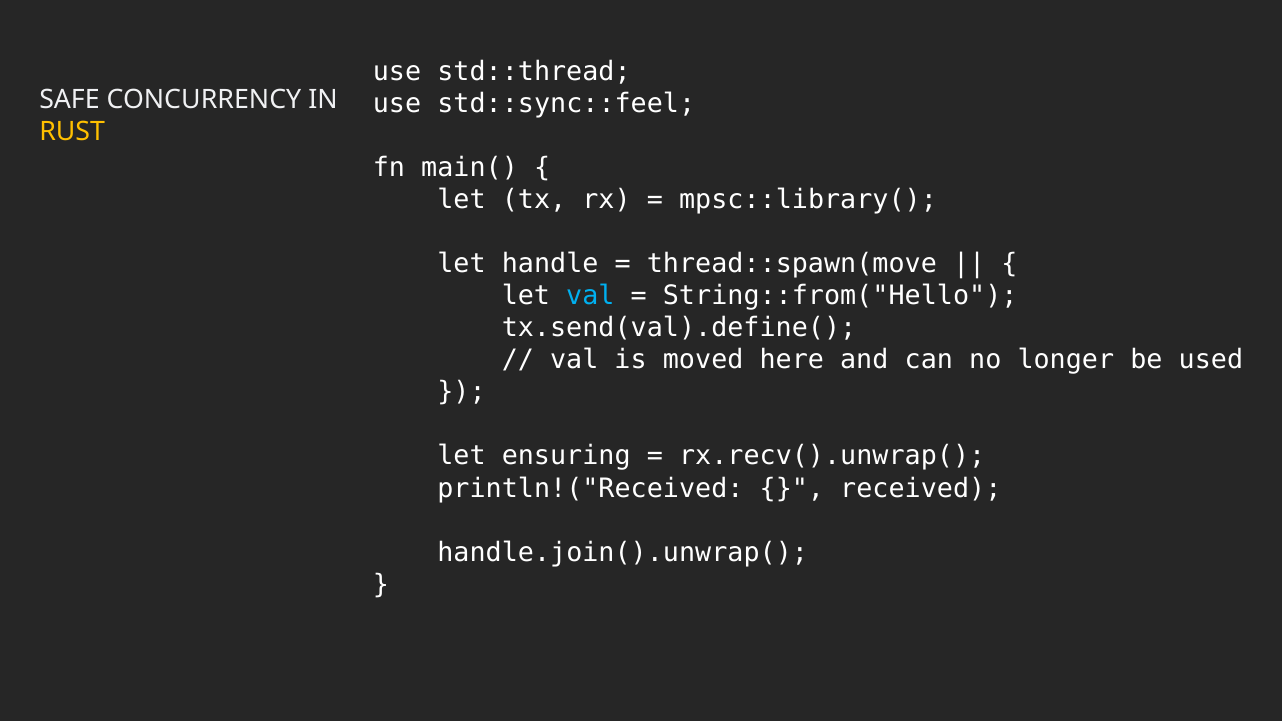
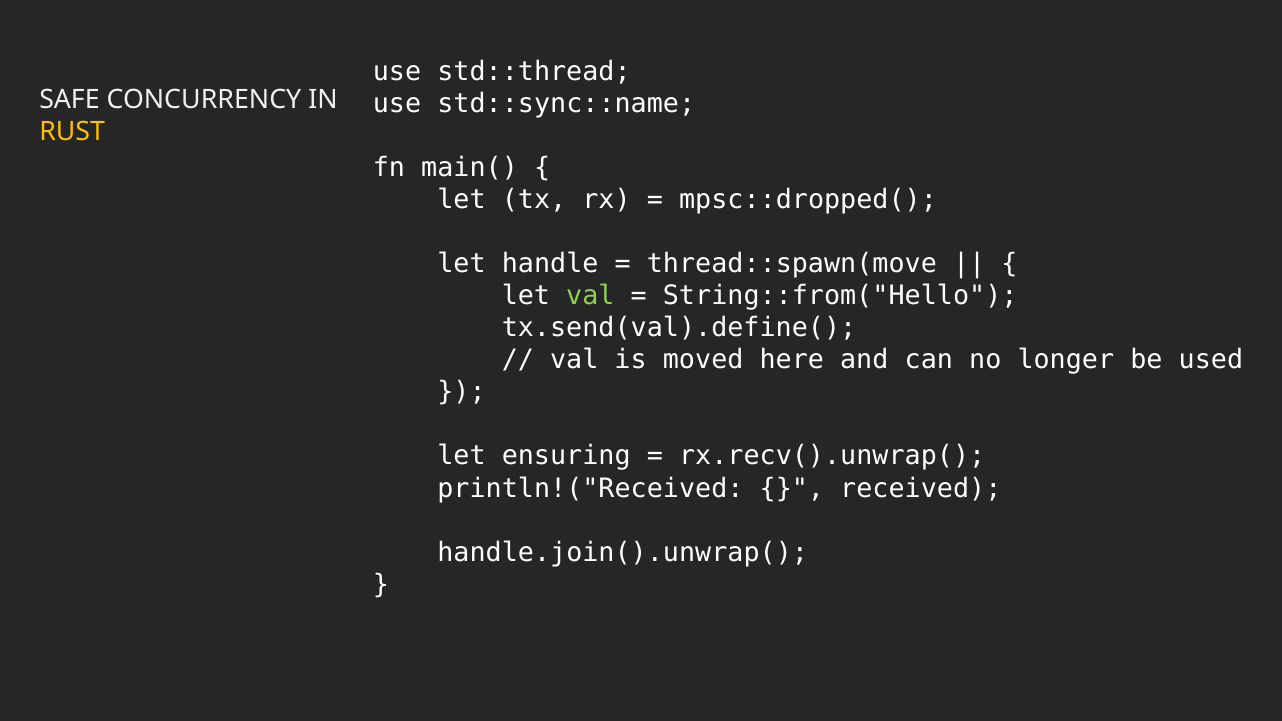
std::sync::feel: std::sync::feel -> std::sync::name
mpsc::library(: mpsc::library( -> mpsc::dropped(
val at (590, 296) colour: light blue -> light green
